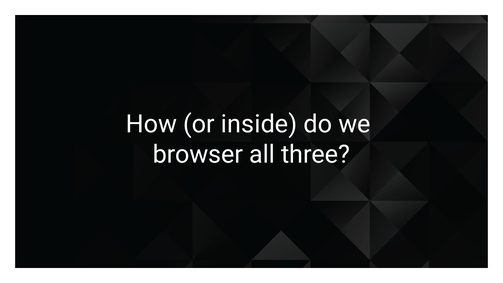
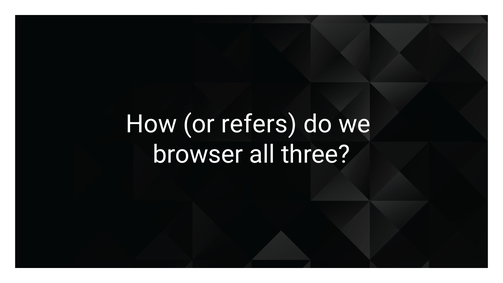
inside: inside -> refers
